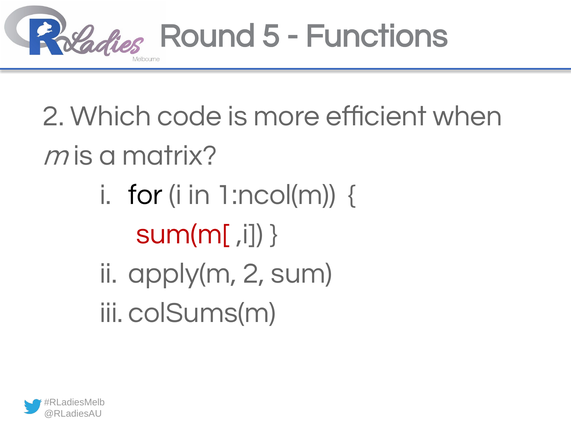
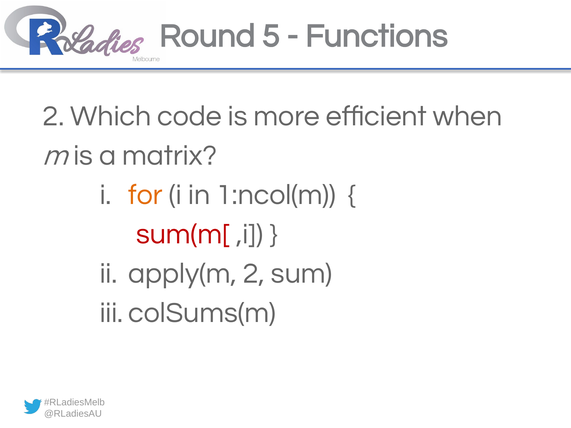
for colour: black -> orange
